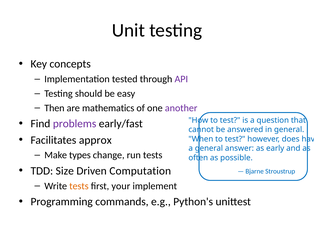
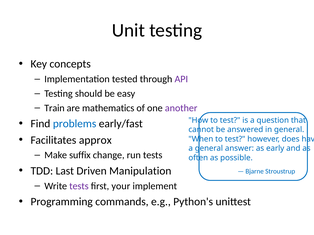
Then: Then -> Train
problems colour: purple -> blue
types: types -> suffix
Size: Size -> Last
Computation: Computation -> Manipulation
tests at (79, 186) colour: orange -> purple
